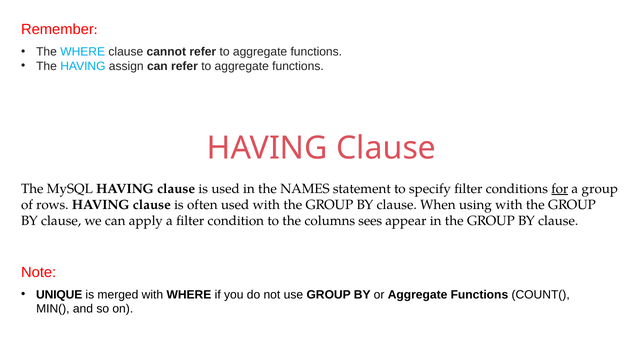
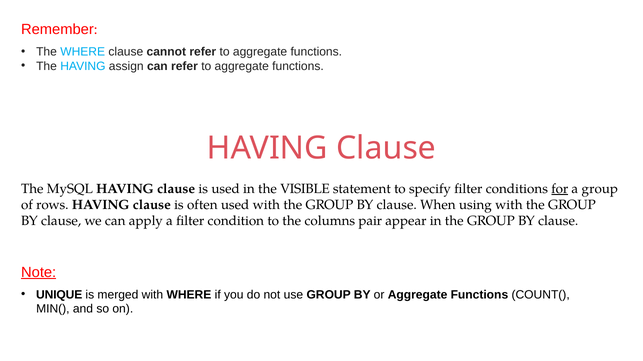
NAMES: NAMES -> VISIBLE
sees: sees -> pair
Note underline: none -> present
